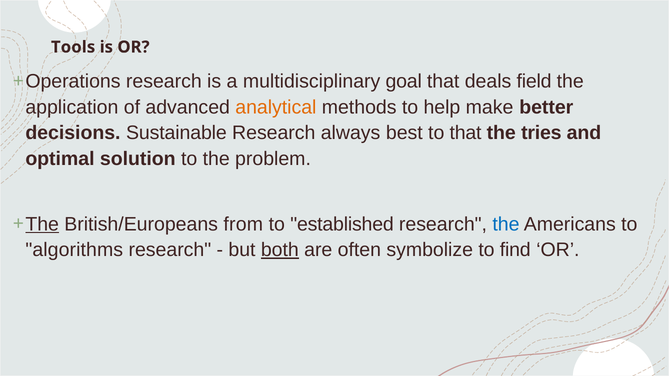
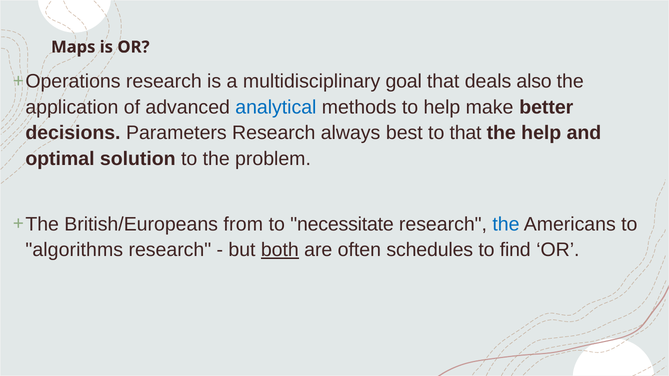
Tools: Tools -> Maps
field: field -> also
analytical colour: orange -> blue
Sustainable: Sustainable -> Parameters
the tries: tries -> help
The at (42, 224) underline: present -> none
established: established -> necessitate
symbolize: symbolize -> schedules
